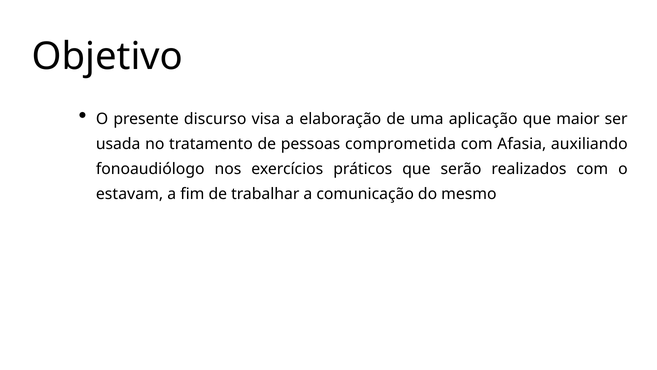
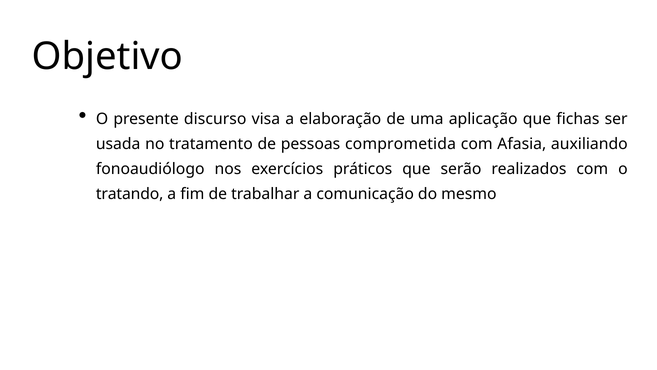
maior: maior -> fichas
estavam: estavam -> tratando
